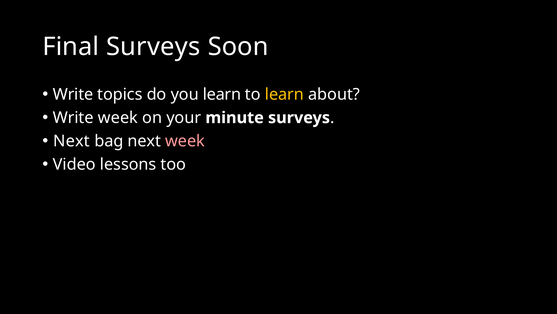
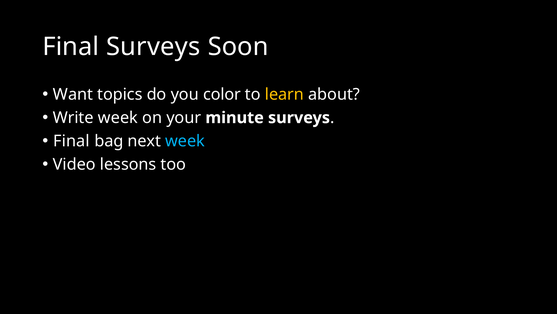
Write at (73, 94): Write -> Want
you learn: learn -> color
Next at (71, 141): Next -> Final
week at (185, 141) colour: pink -> light blue
